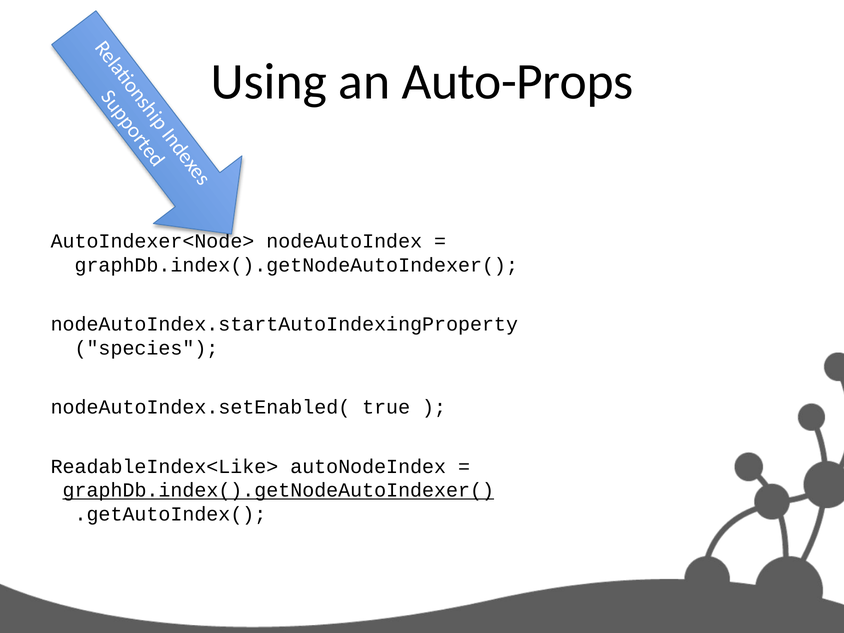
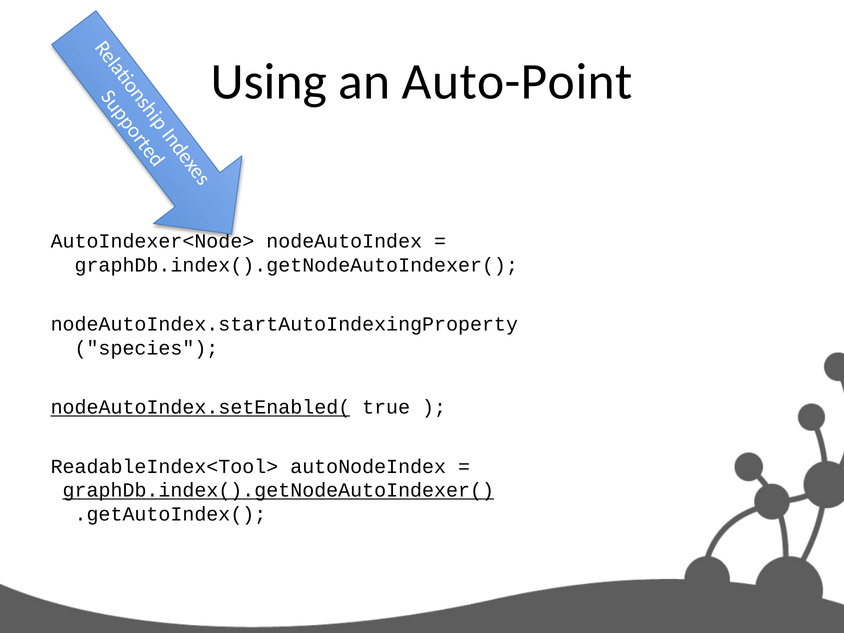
Auto-Props: Auto-Props -> Auto-Point
nodeAutoIndex.setEnabled( underline: none -> present
ReadableIndex<Like>: ReadableIndex<Like> -> ReadableIndex<Tool>
